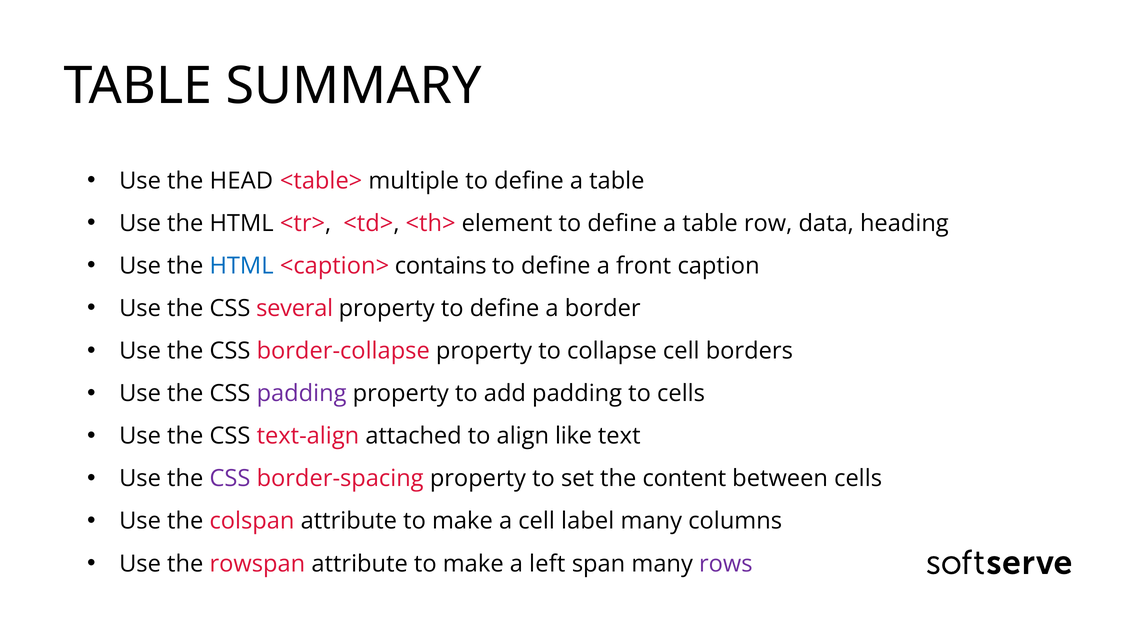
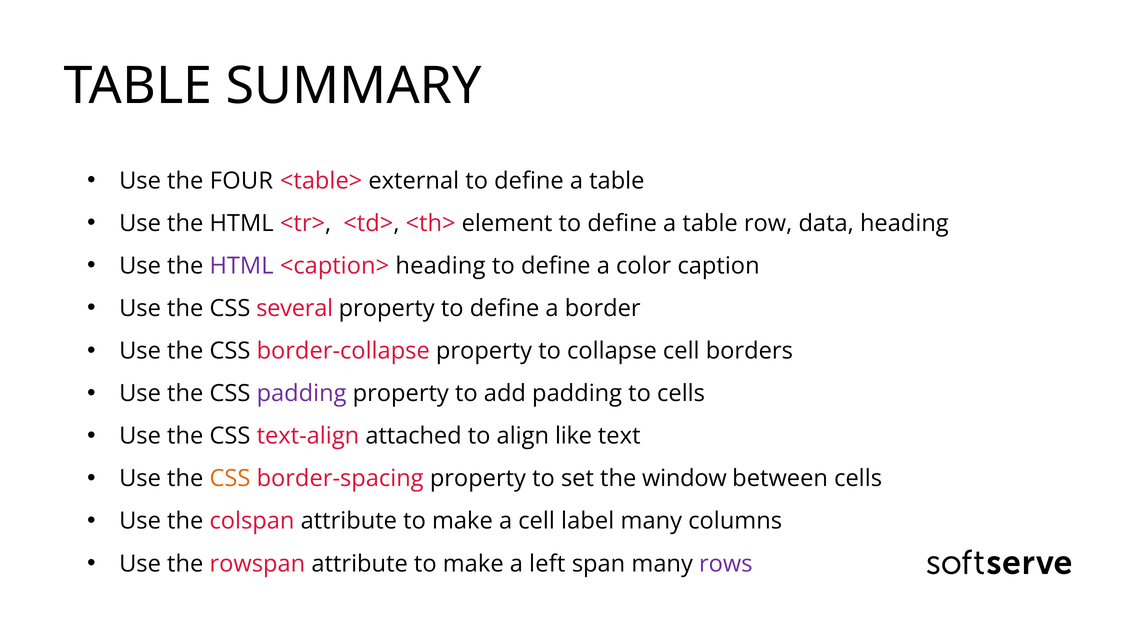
HEAD: HEAD -> FOUR
multiple: multiple -> external
HTML at (242, 266) colour: blue -> purple
<caption> contains: contains -> heading
front: front -> color
CSS at (230, 479) colour: purple -> orange
content: content -> window
